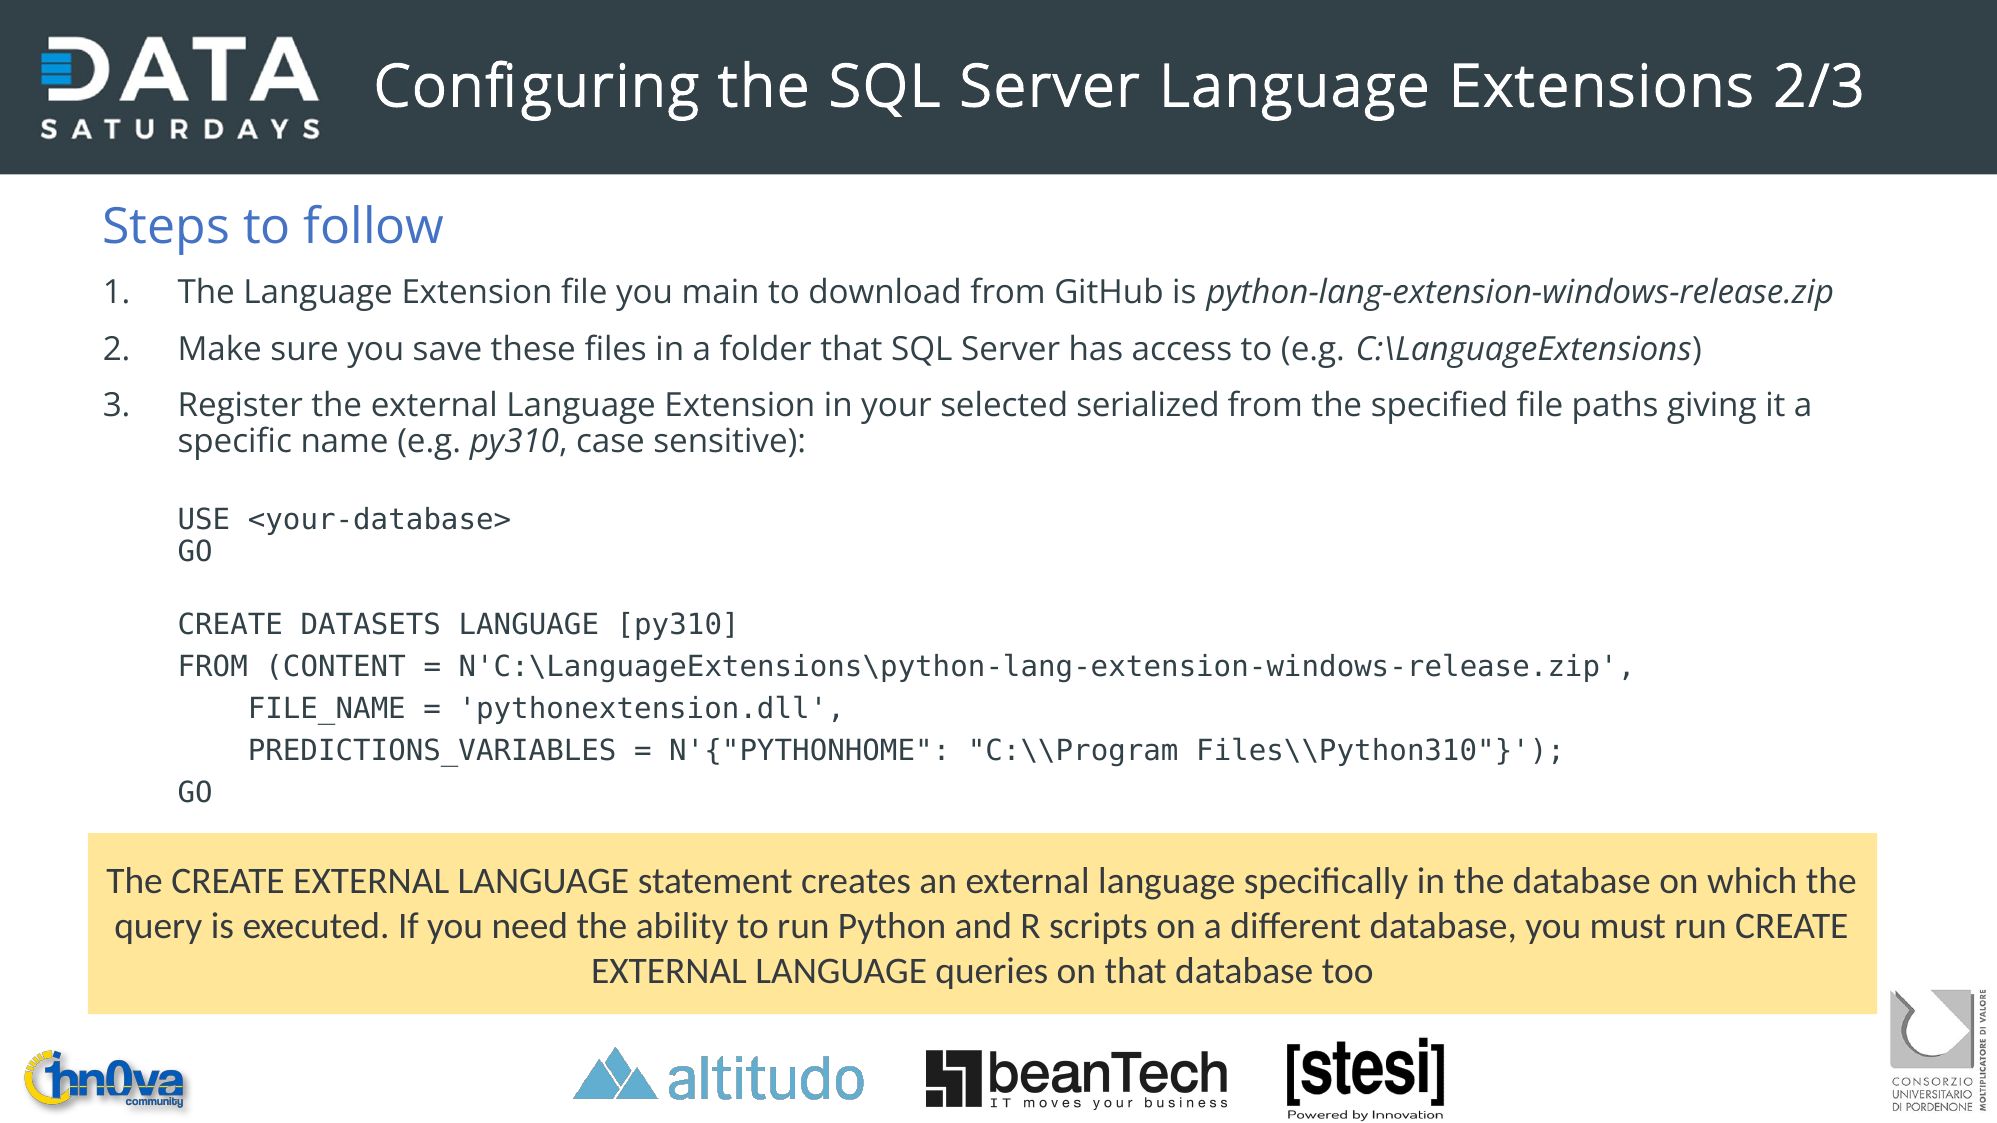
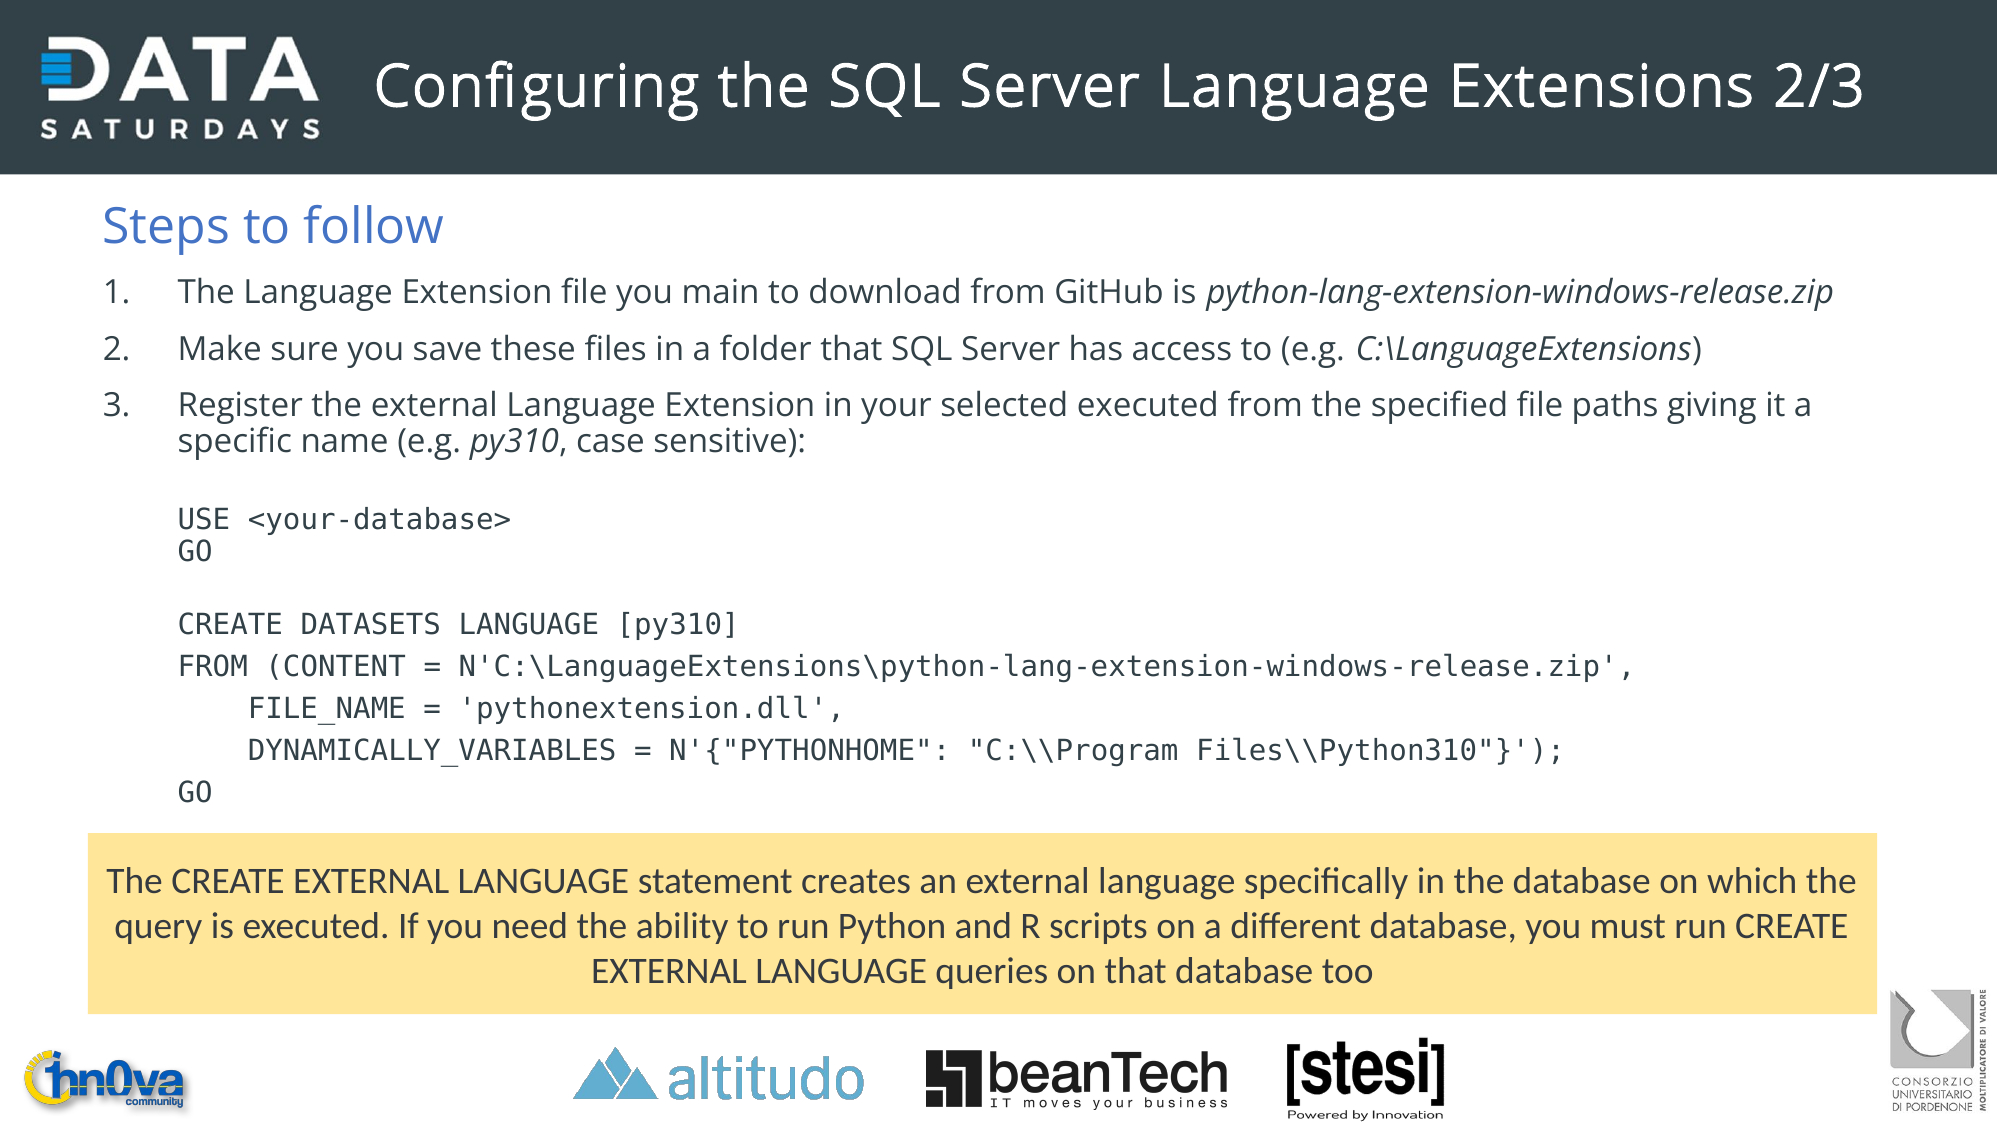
selected serialized: serialized -> executed
PREDICTIONS_VARIABLES: PREDICTIONS_VARIABLES -> DYNAMICALLY_VARIABLES
